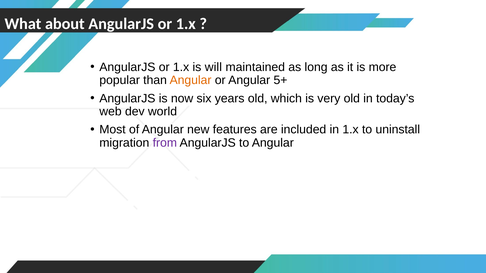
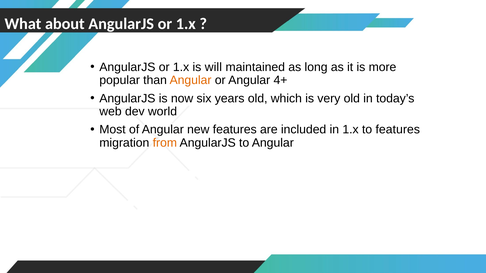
5+: 5+ -> 4+
to uninstall: uninstall -> features
from colour: purple -> orange
